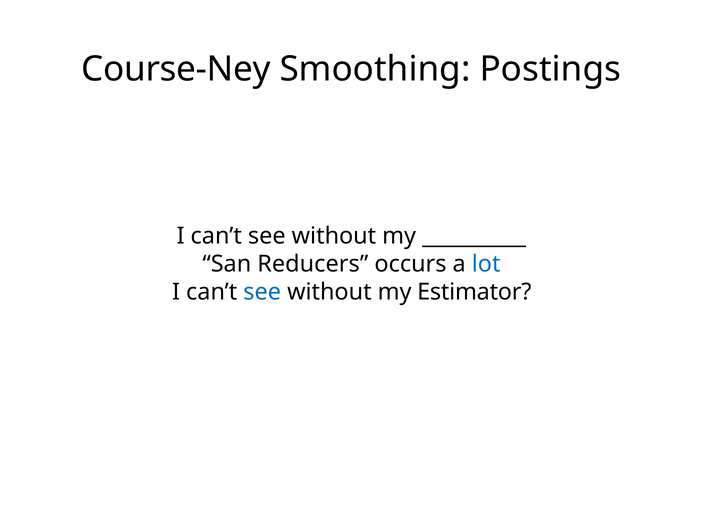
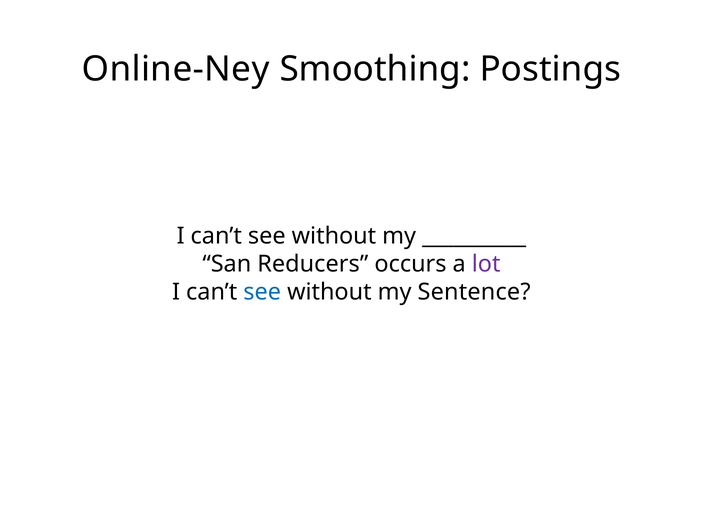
Course-Ney: Course-Ney -> Online-Ney
lot colour: blue -> purple
Estimator: Estimator -> Sentence
